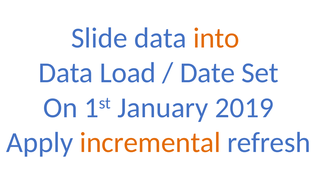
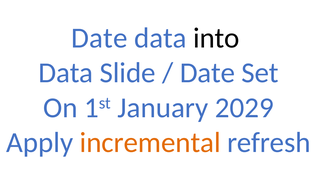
Slide at (99, 38): Slide -> Date
into colour: orange -> black
Load: Load -> Slide
2019: 2019 -> 2029
